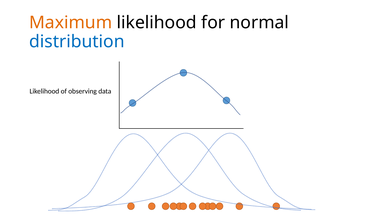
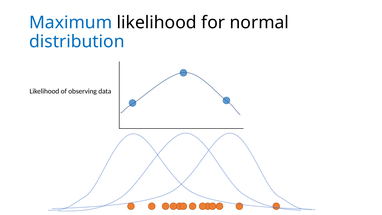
Maximum colour: orange -> blue
